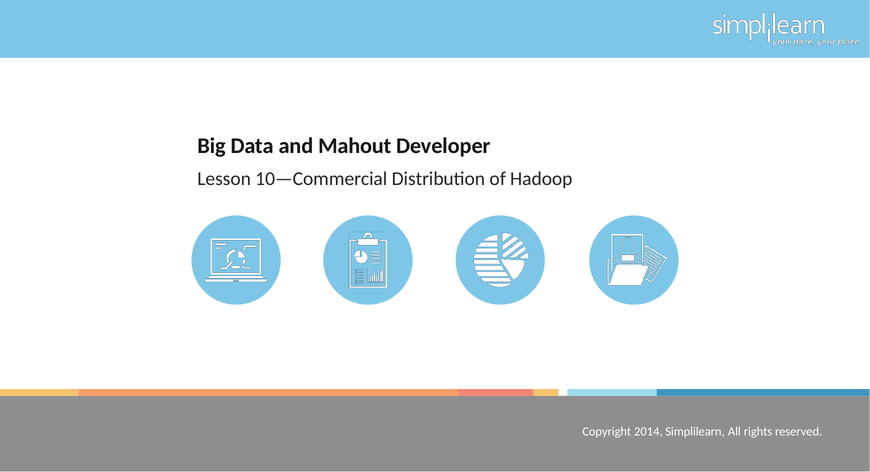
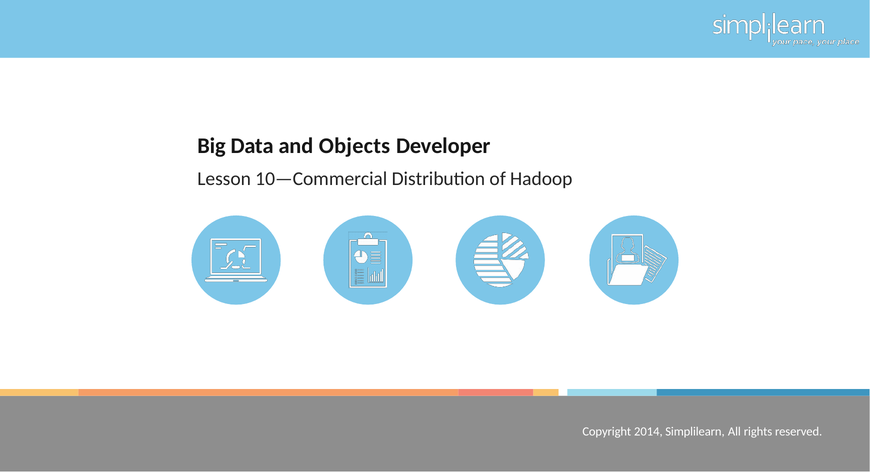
Mahout: Mahout -> Objects
